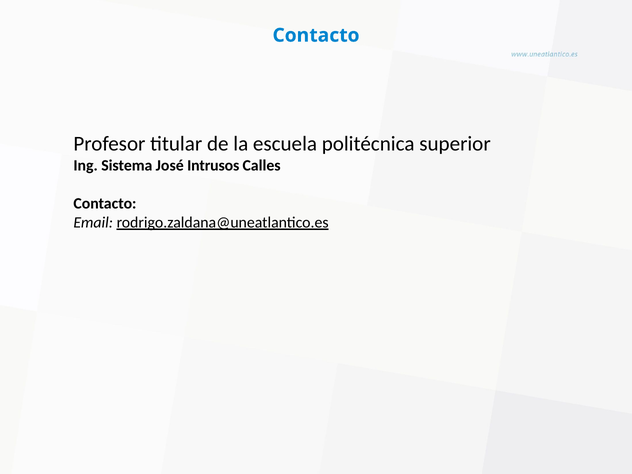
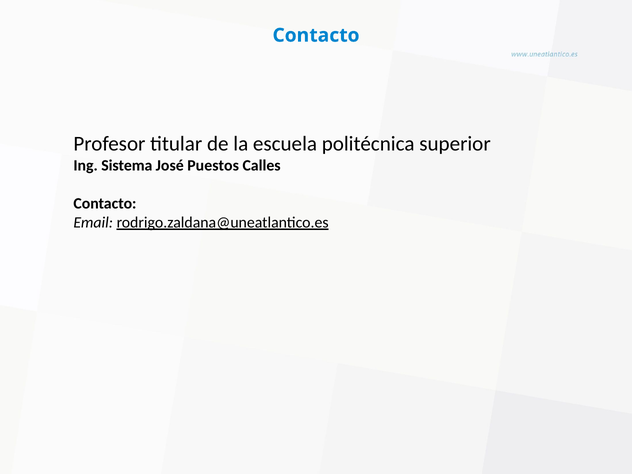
Intrusos: Intrusos -> Puestos
